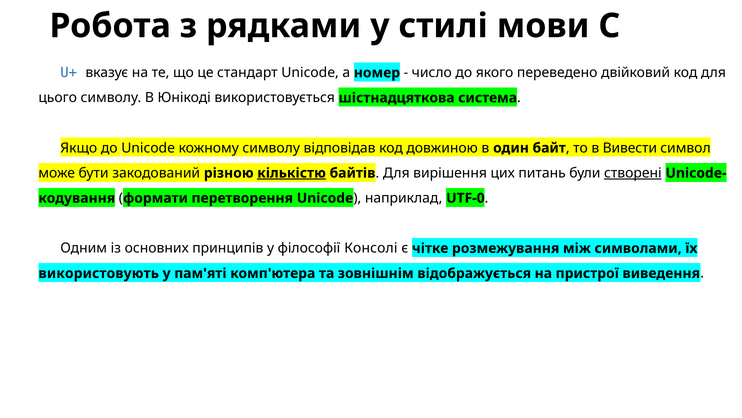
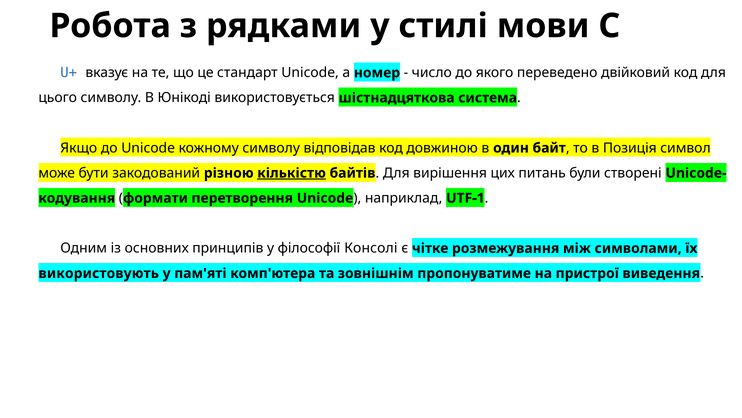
Вивести: Вивести -> Позиція
створені underline: present -> none
UTF-0: UTF-0 -> UTF-1
відображується: відображується -> пропонуватиме
